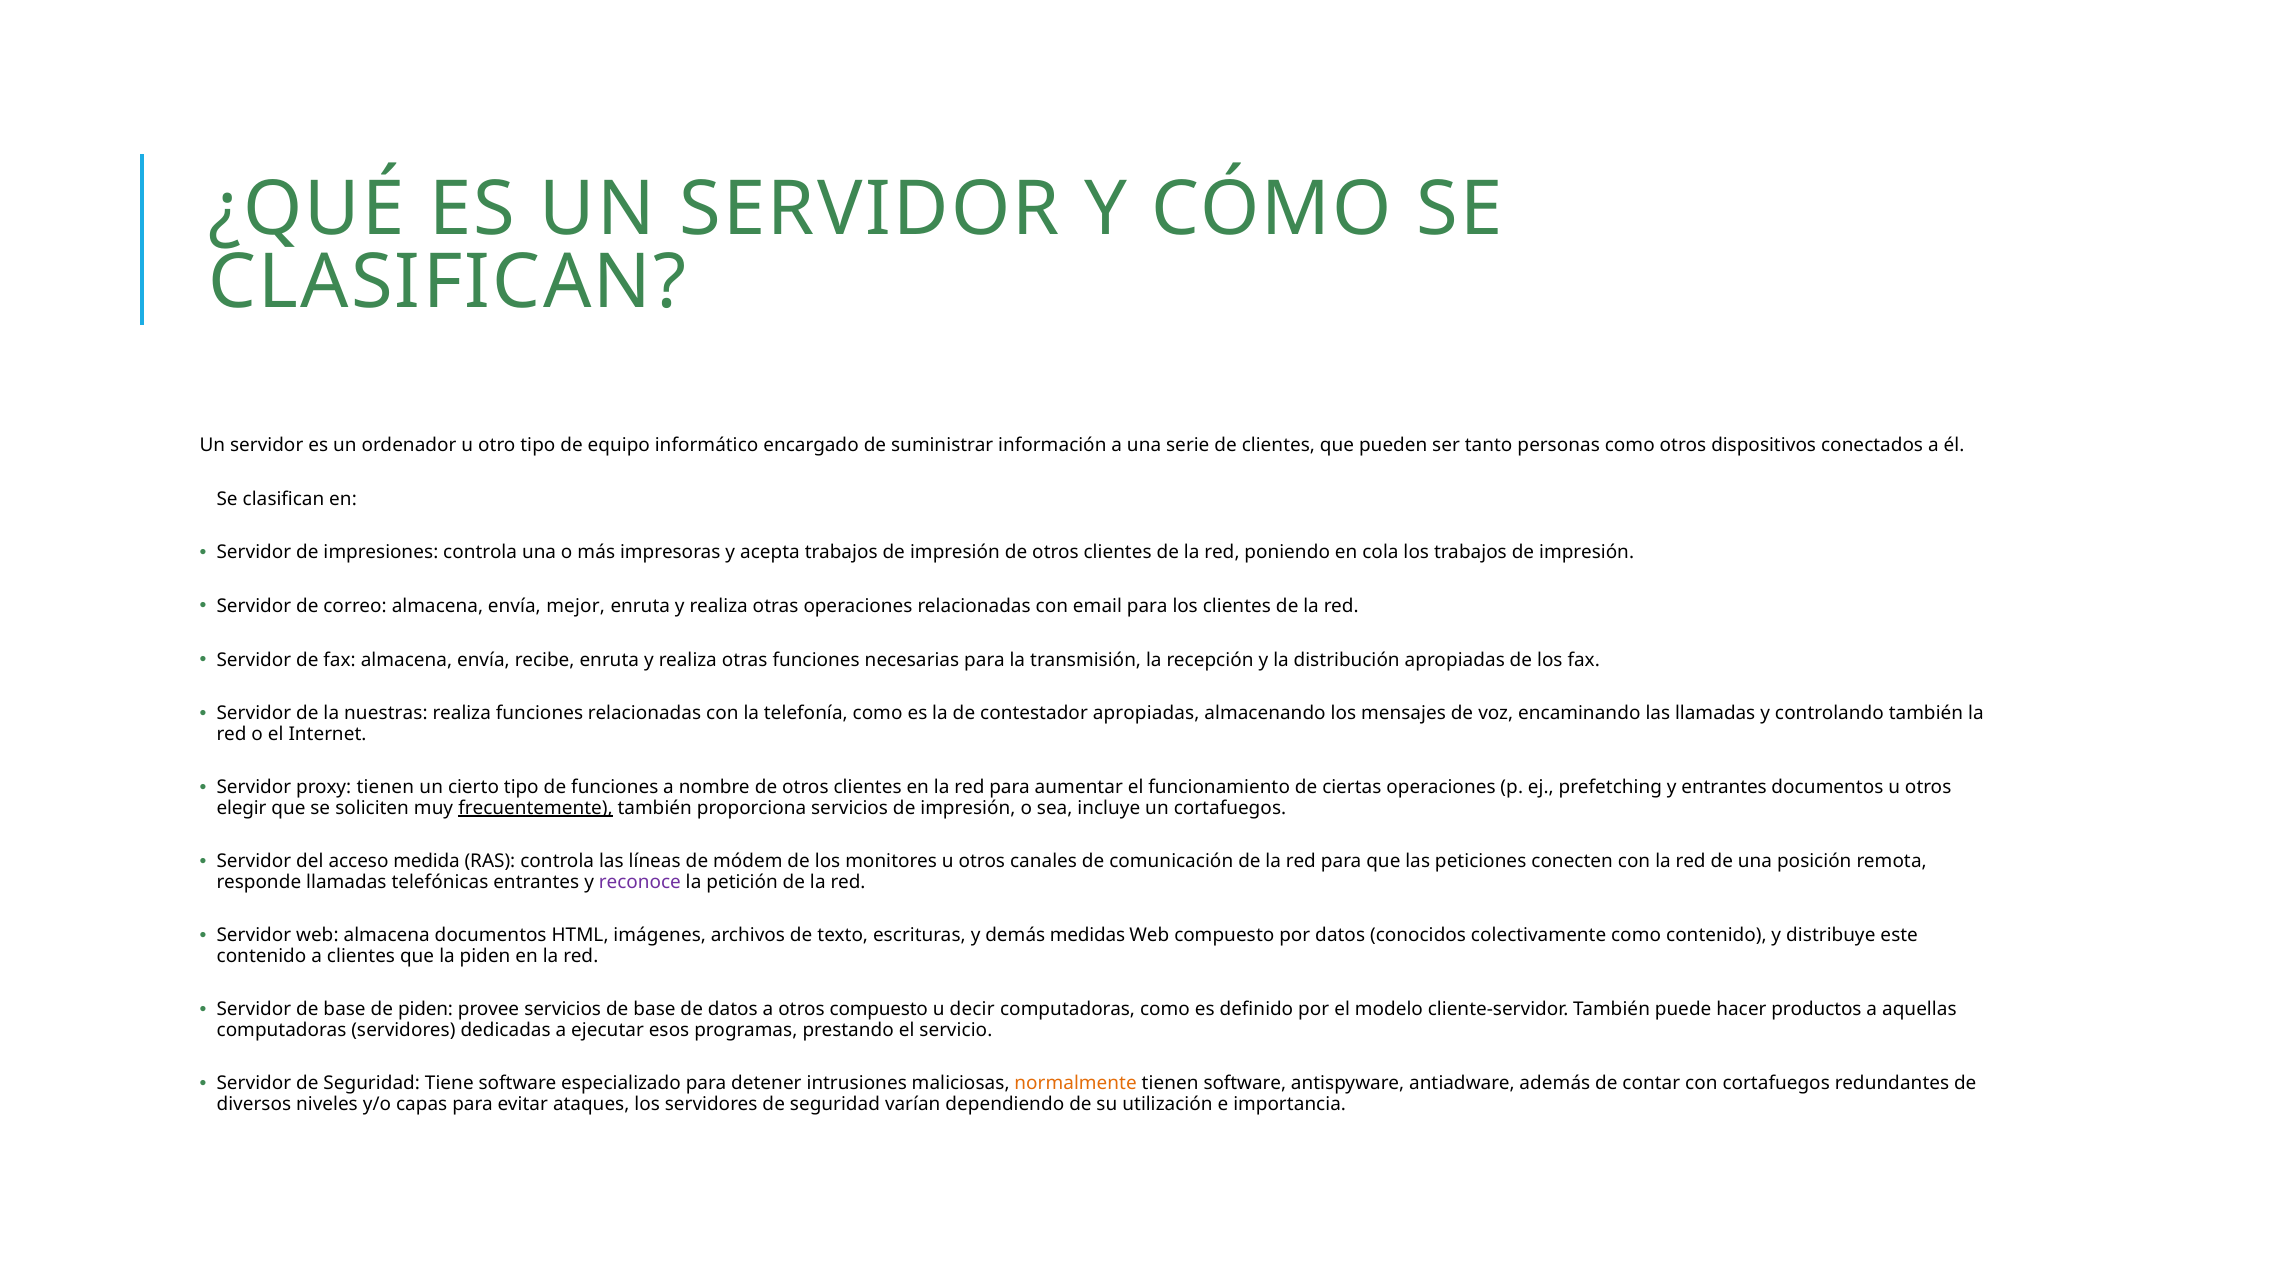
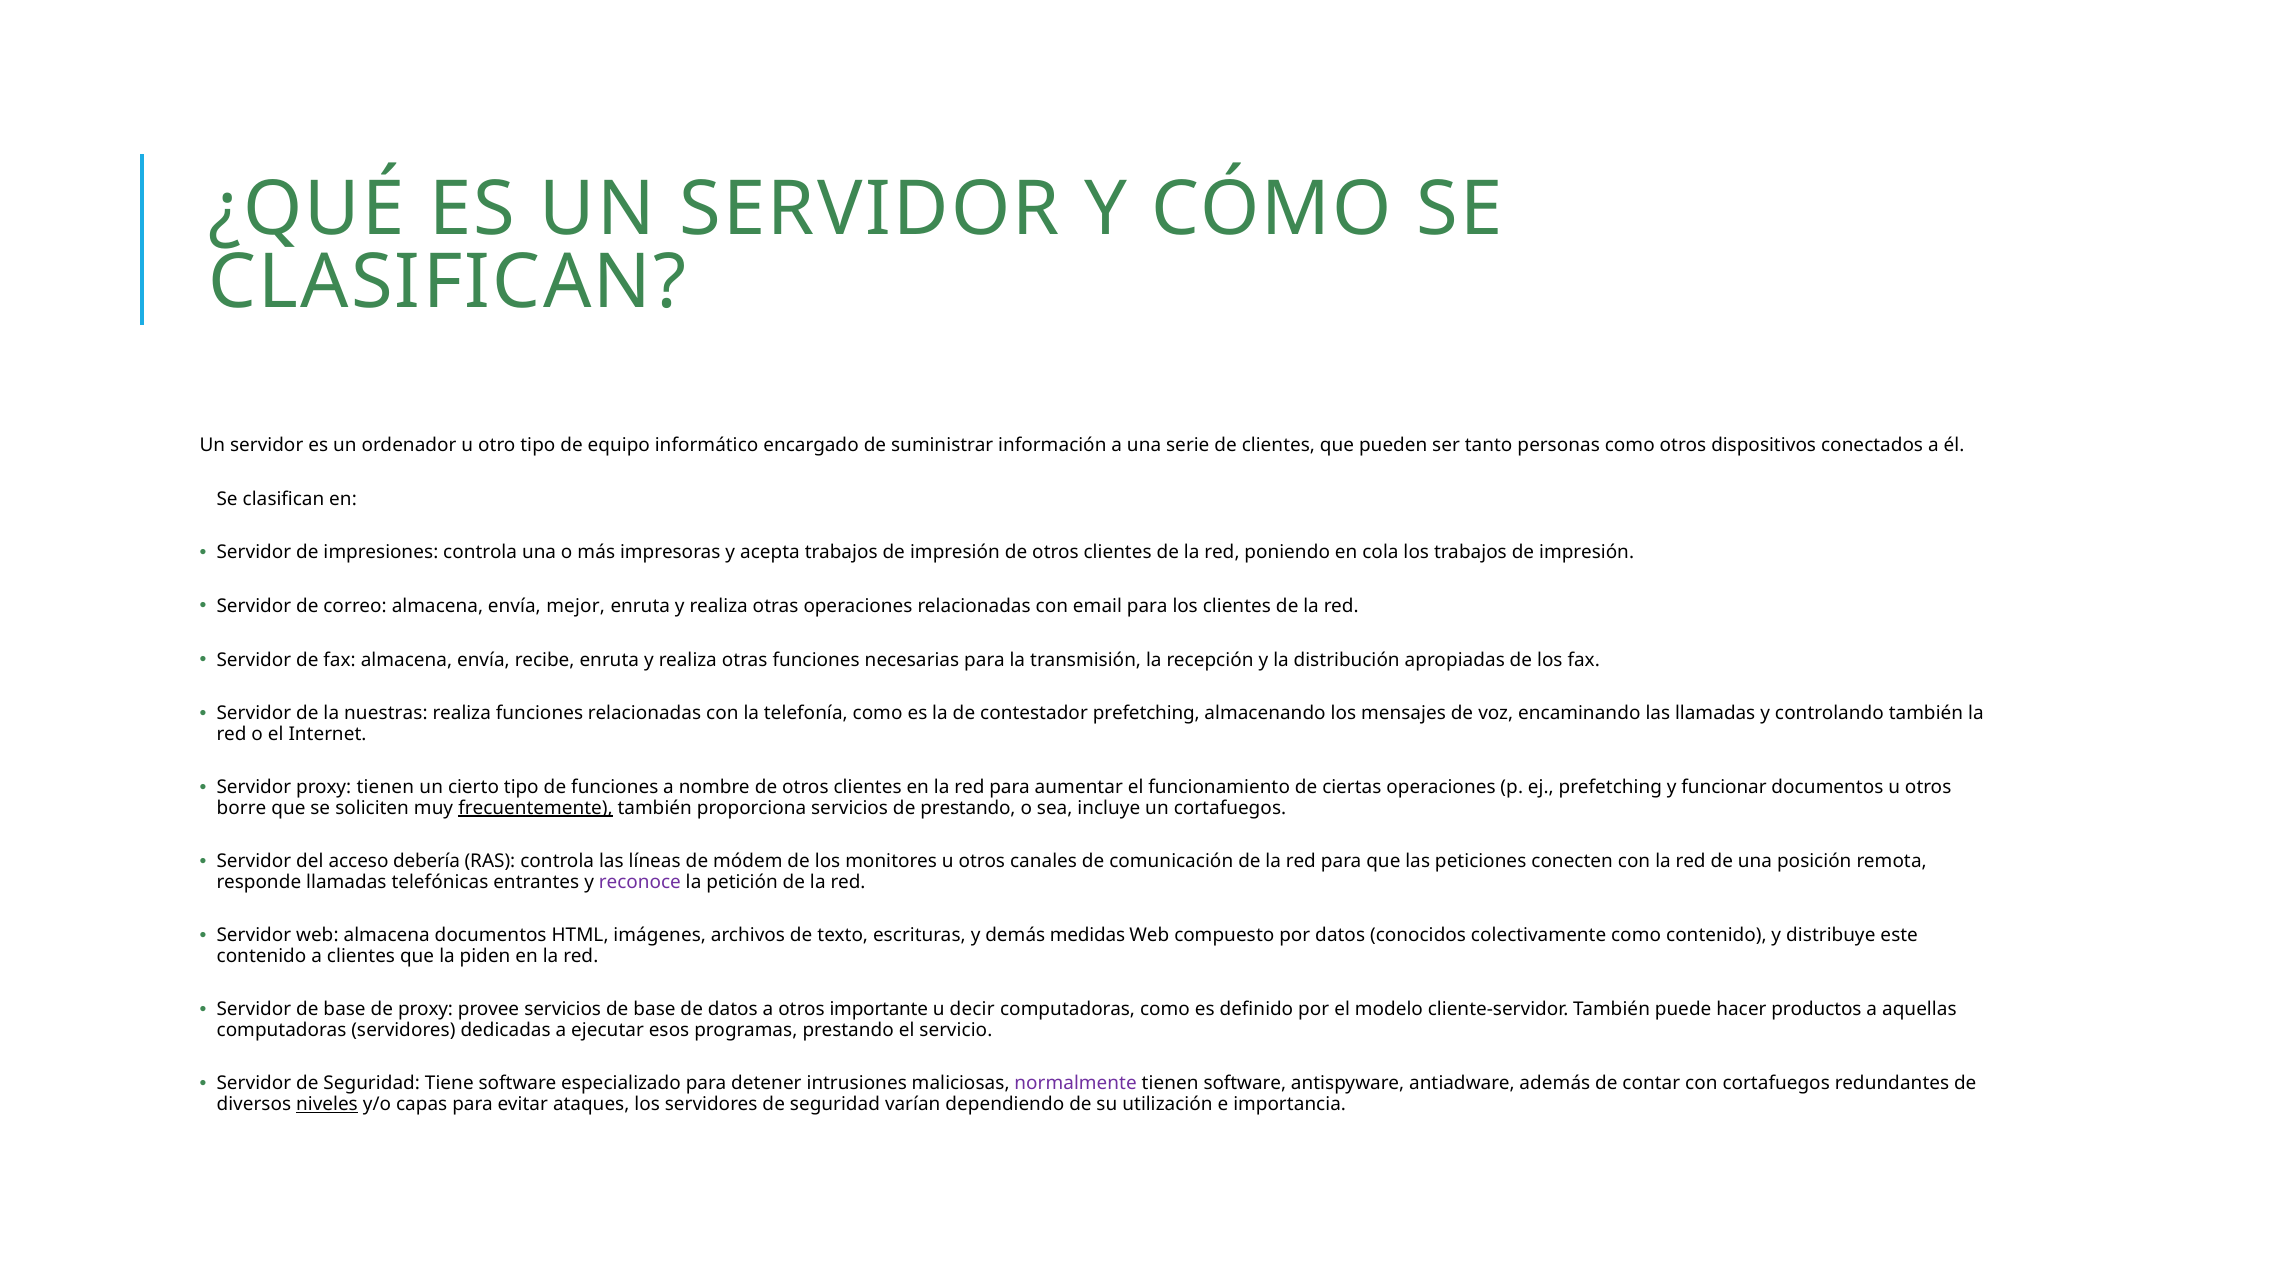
contestador apropiadas: apropiadas -> prefetching
y entrantes: entrantes -> funcionar
elegir: elegir -> borre
servicios de impresión: impresión -> prestando
medida: medida -> debería
de piden: piden -> proxy
otros compuesto: compuesto -> importante
normalmente colour: orange -> purple
niveles underline: none -> present
